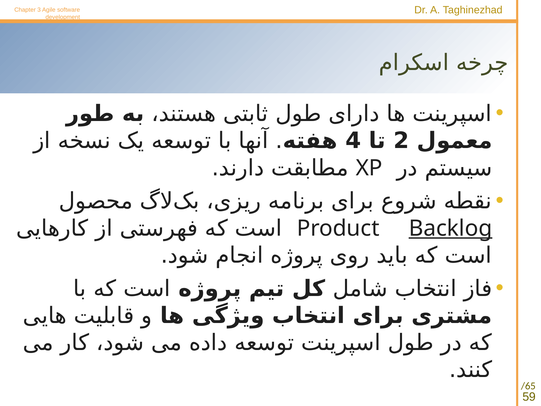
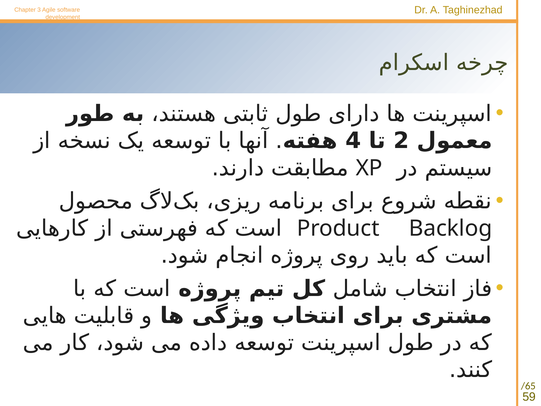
Backlog underline: present -> none
